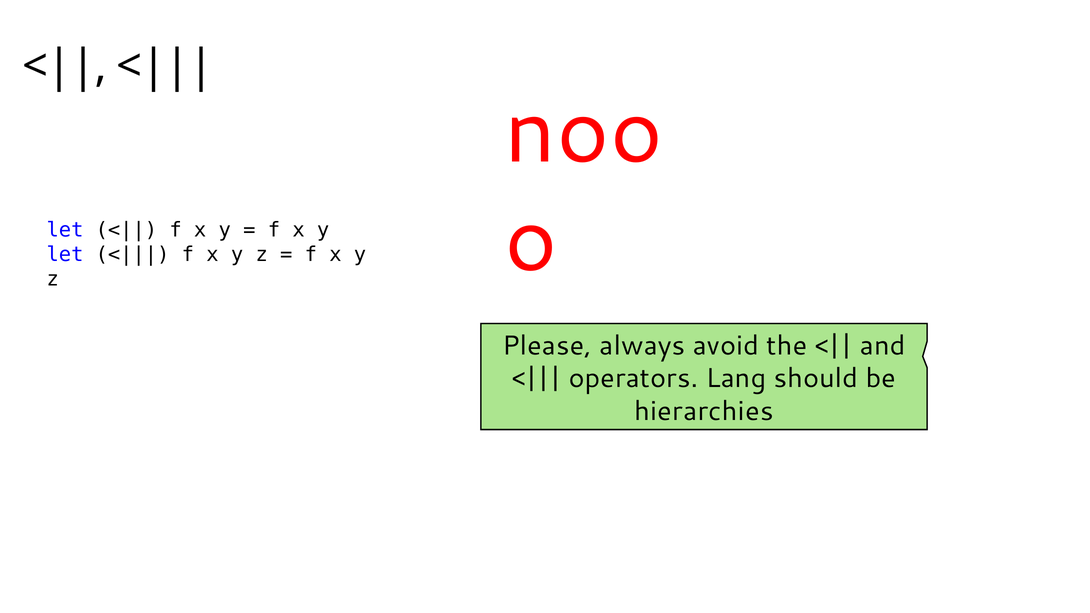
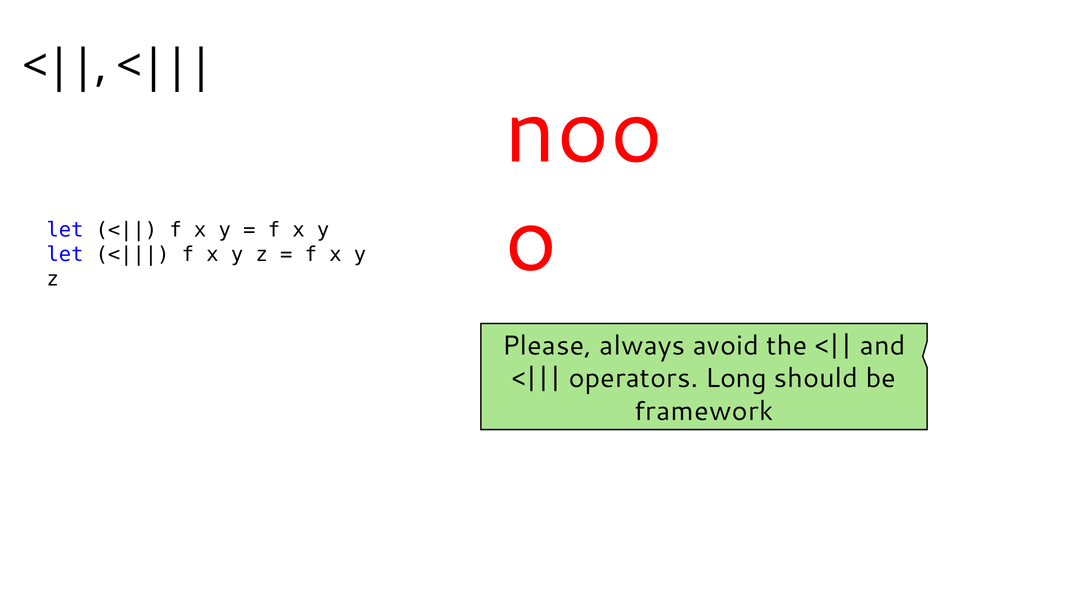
Lang: Lang -> Long
hierarchies: hierarchies -> framework
